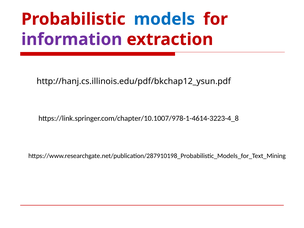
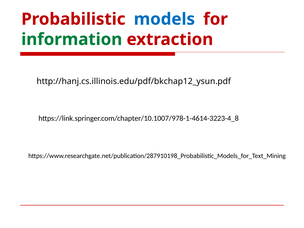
information colour: purple -> green
